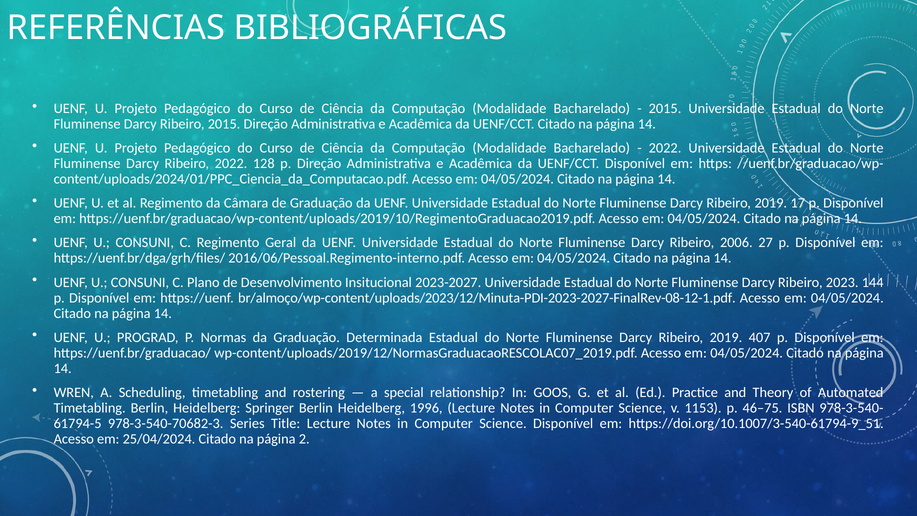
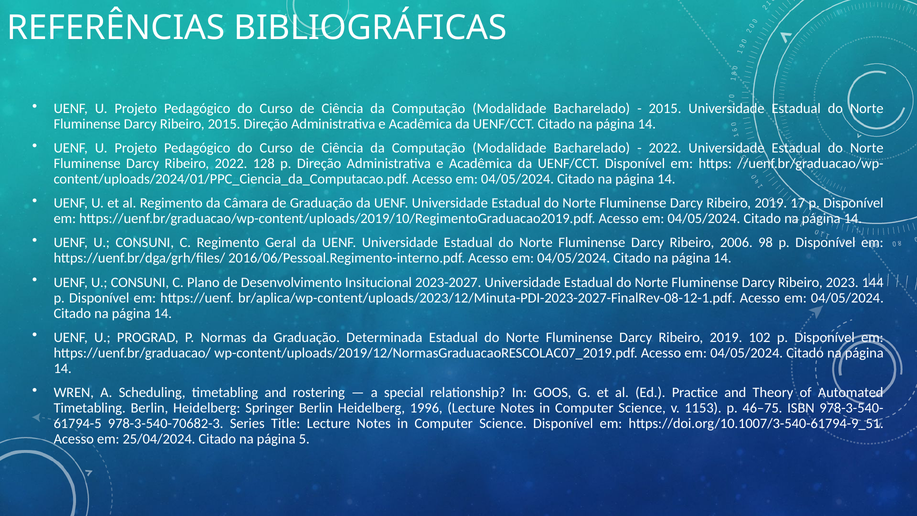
27: 27 -> 98
br/almoço/wp-content/uploads/2023/12/Minuta-PDI-2023-2027-FinalRev-08-12-1.pdf: br/almoço/wp-content/uploads/2023/12/Minuta-PDI-2023-2027-FinalRev-08-12-1.pdf -> br/aplica/wp-content/uploads/2023/12/Minuta-PDI-2023-2027-FinalRev-08-12-1.pdf
407: 407 -> 102
2: 2 -> 5
